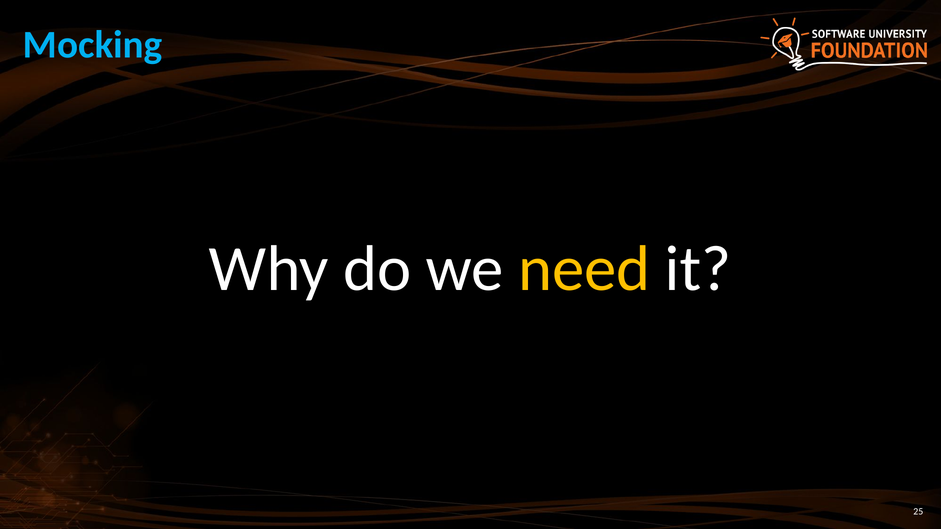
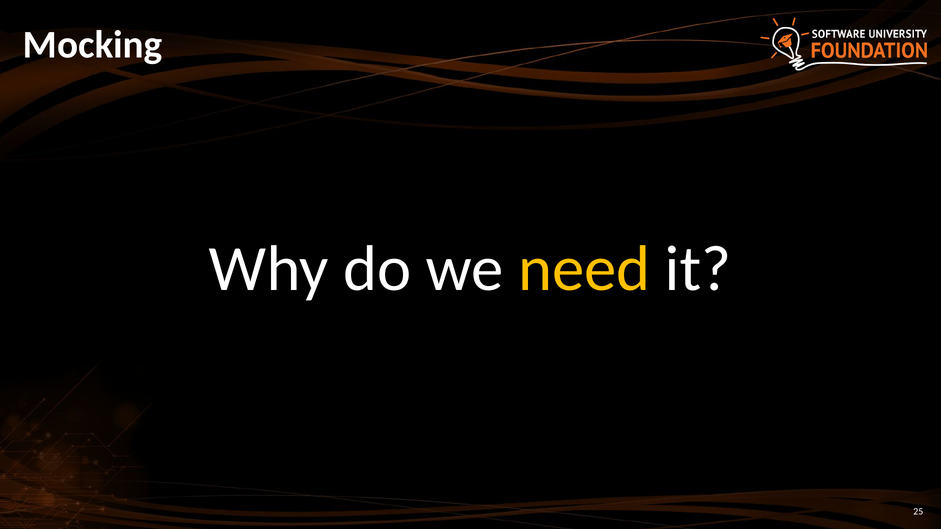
Mocking colour: light blue -> white
